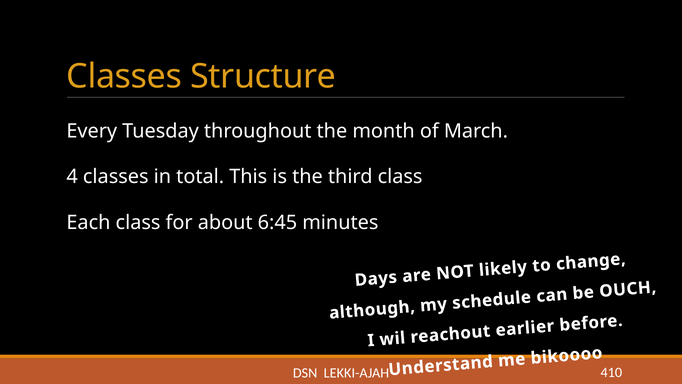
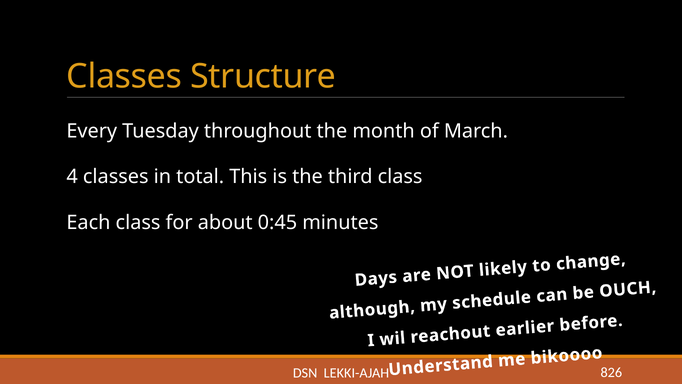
6:45: 6:45 -> 0:45
410: 410 -> 826
